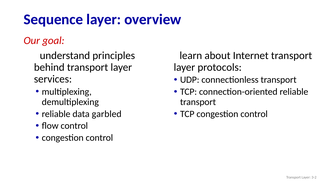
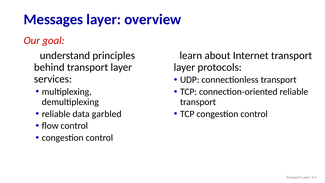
Sequence: Sequence -> Messages
